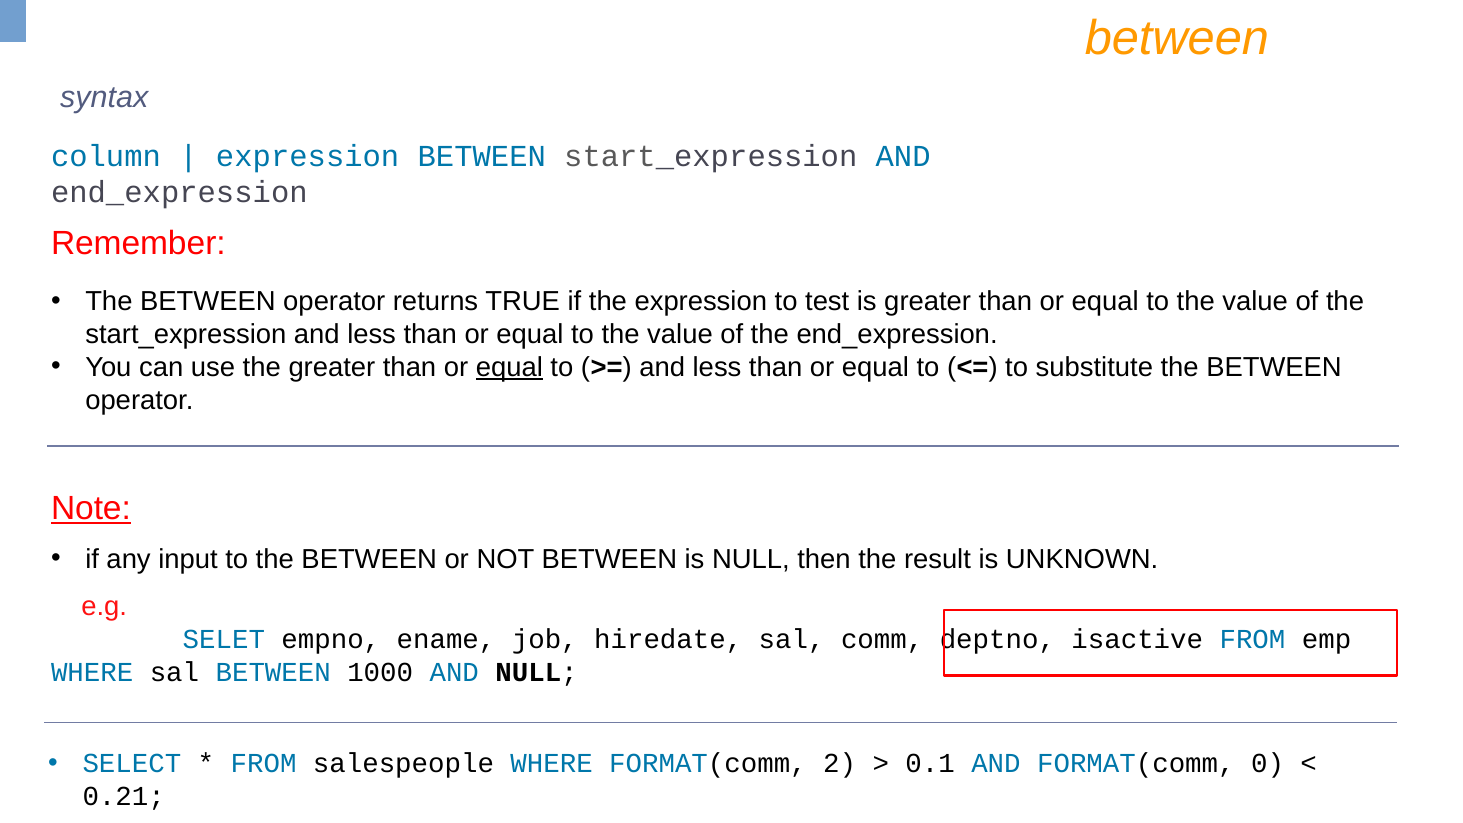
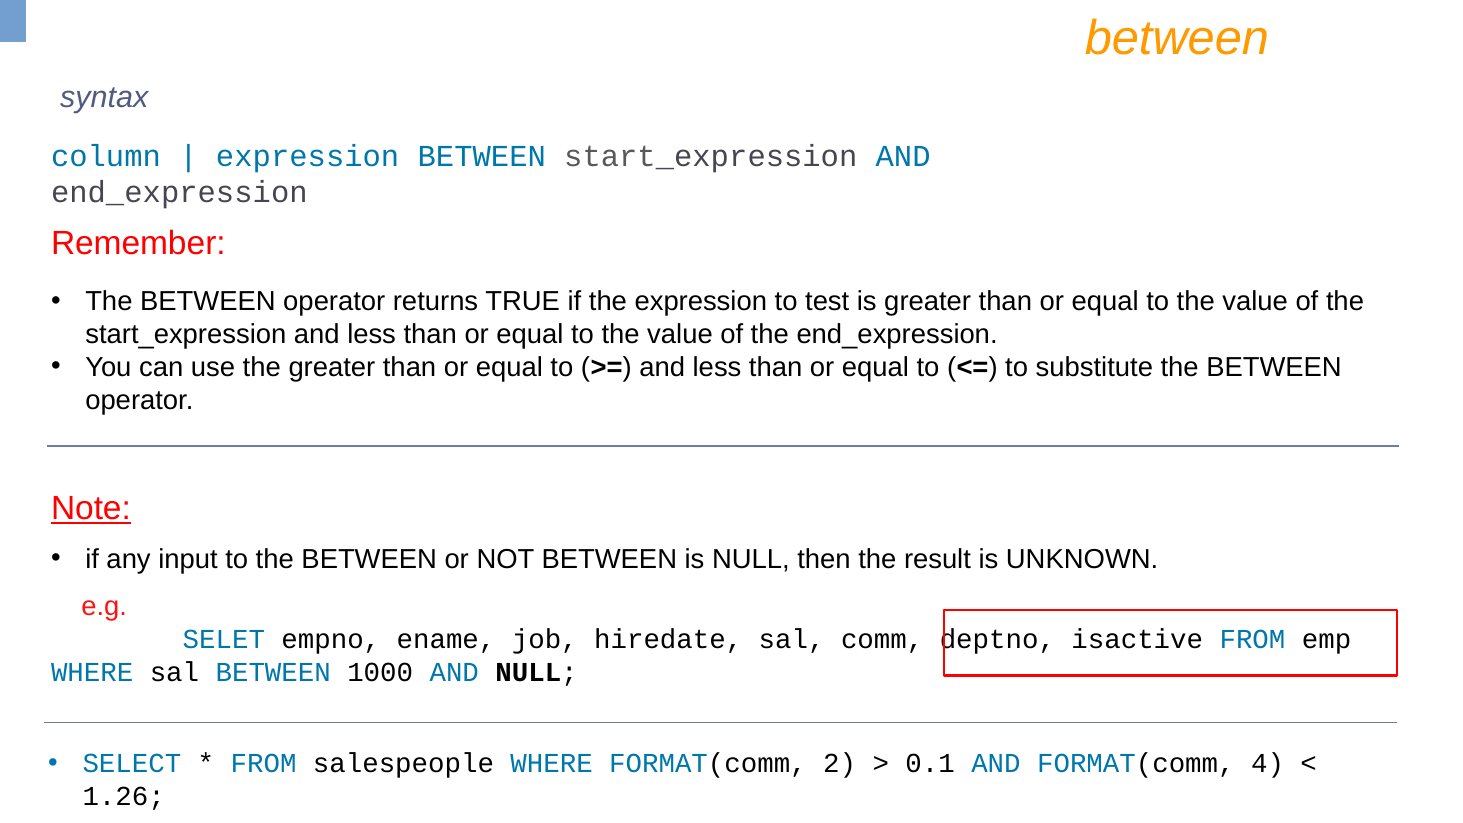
equal at (509, 367) underline: present -> none
0: 0 -> 4
0.21: 0.21 -> 1.26
